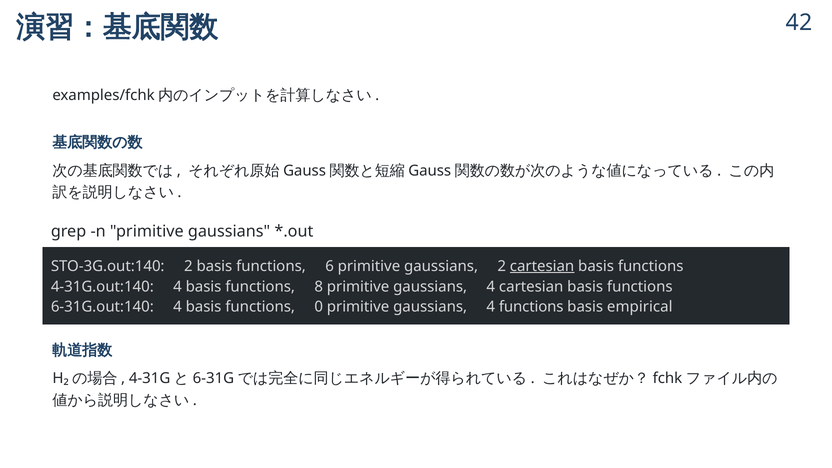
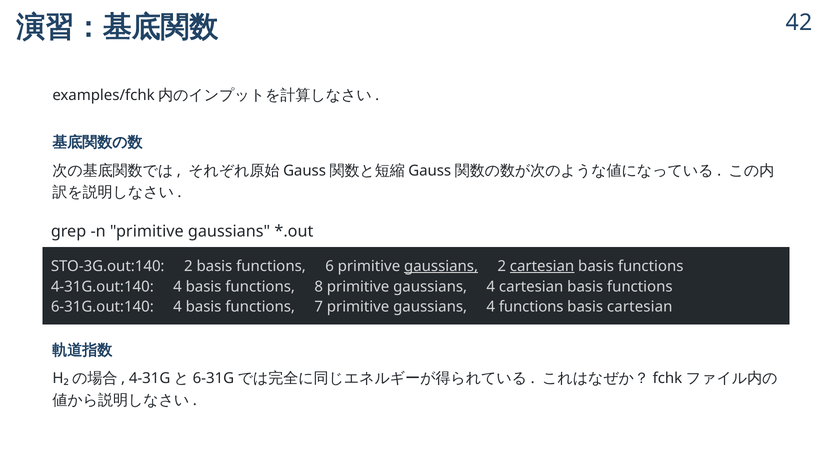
gaussians at (441, 266) underline: none -> present
0: 0 -> 7
basis empirical: empirical -> cartesian
